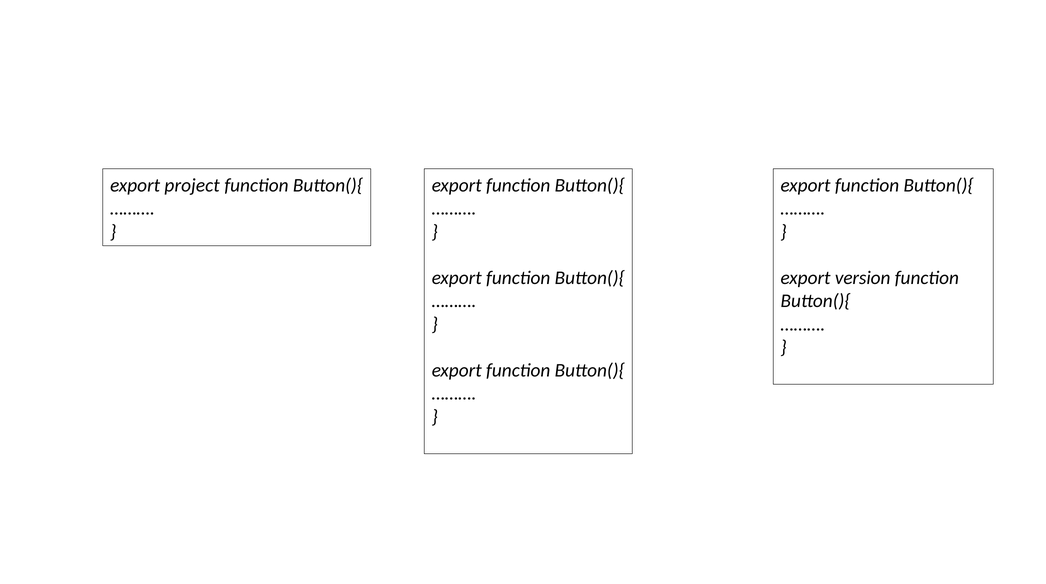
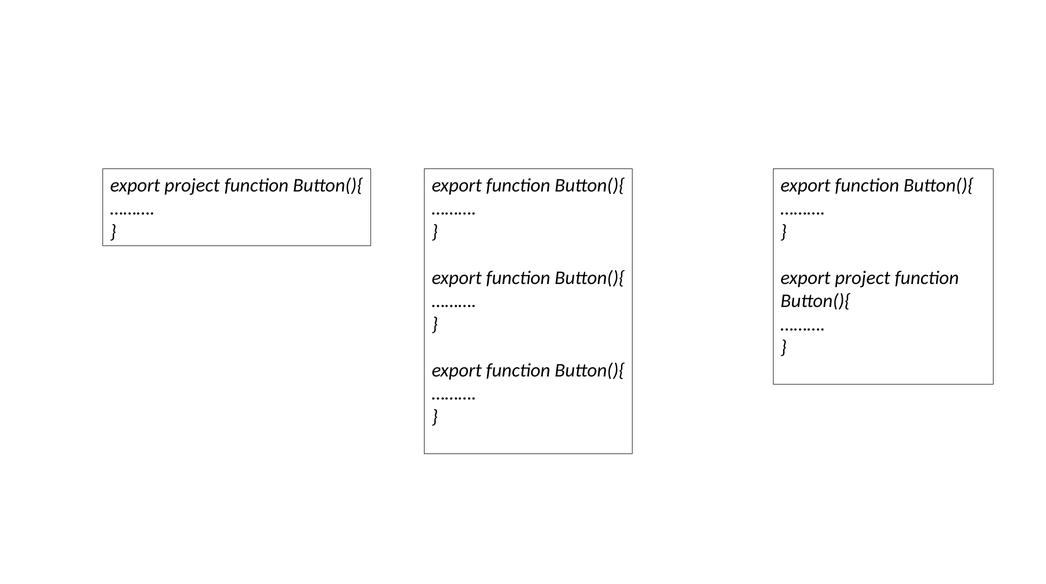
version at (863, 278): version -> project
